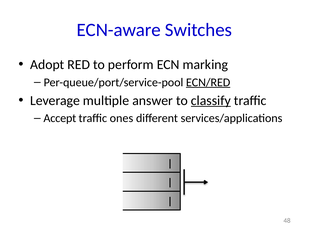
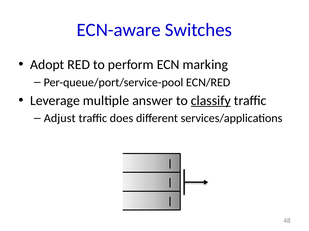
ECN/RED underline: present -> none
Accept: Accept -> Adjust
ones: ones -> does
